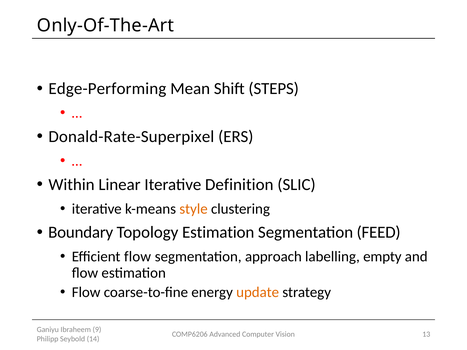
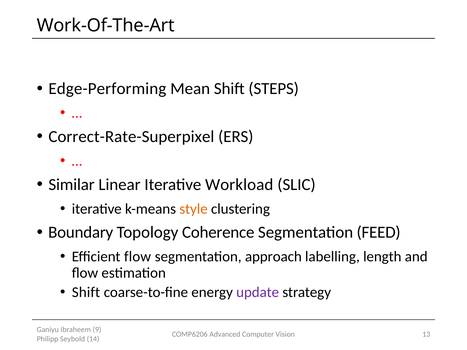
Only-Of-The-Art: Only-Of-The-Art -> Work-Of-The-Art
Donald-Rate-Superpixel: Donald-Rate-Superpixel -> Correct-Rate-Superpixel
Within: Within -> Similar
Definition: Definition -> Workload
Topology Estimation: Estimation -> Coherence
empty: empty -> length
Flow at (86, 292): Flow -> Shift
update colour: orange -> purple
